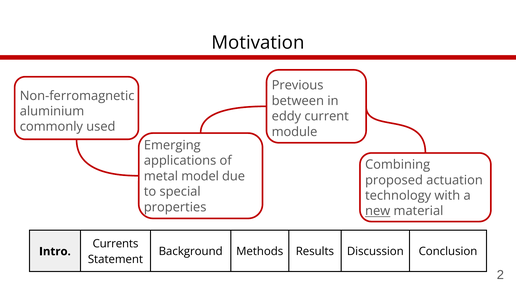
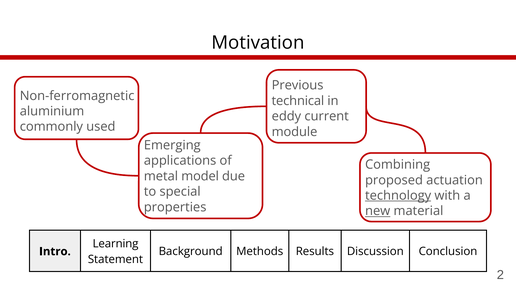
between: between -> technical
technology underline: none -> present
Currents: Currents -> Learning
